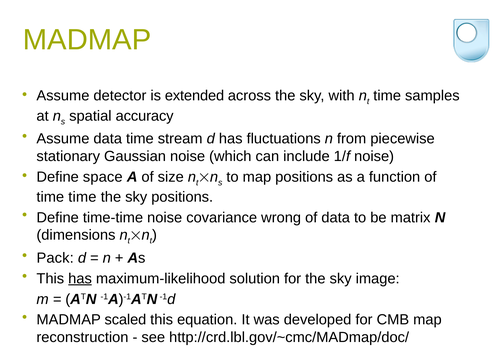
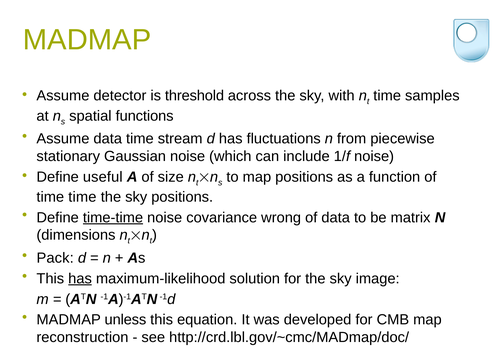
extended: extended -> threshold
accuracy: accuracy -> functions
space: space -> useful
time-time underline: none -> present
scaled: scaled -> unless
